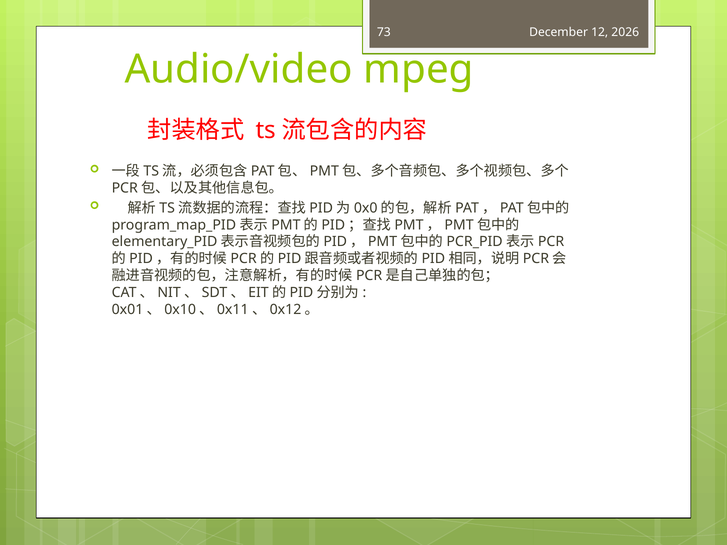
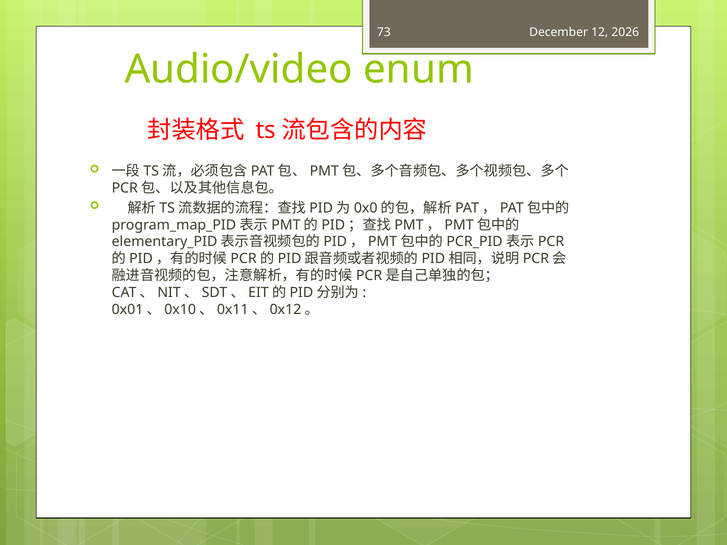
mpeg: mpeg -> enum
